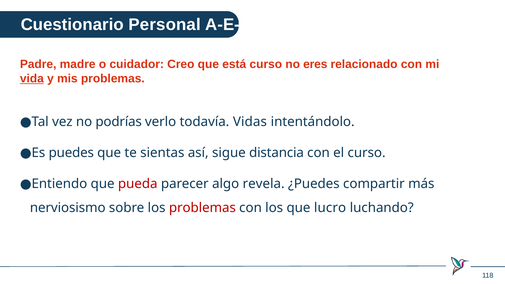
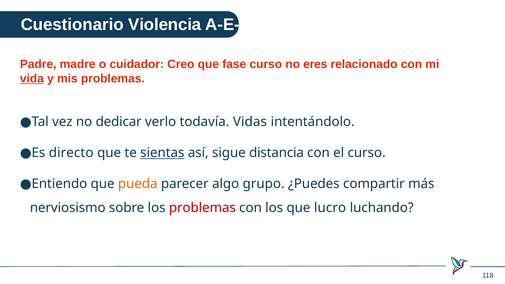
Personal: Personal -> Violencia
está: está -> fase
podrías: podrías -> dedicar
puedes: puedes -> directo
sientas underline: none -> present
pueda colour: red -> orange
revela: revela -> grupo
